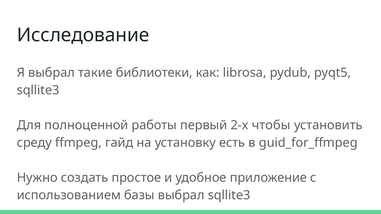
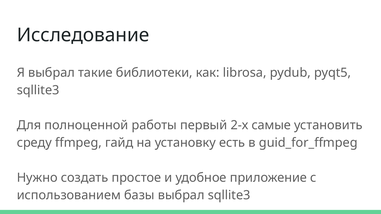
чтобы: чтобы -> самые
